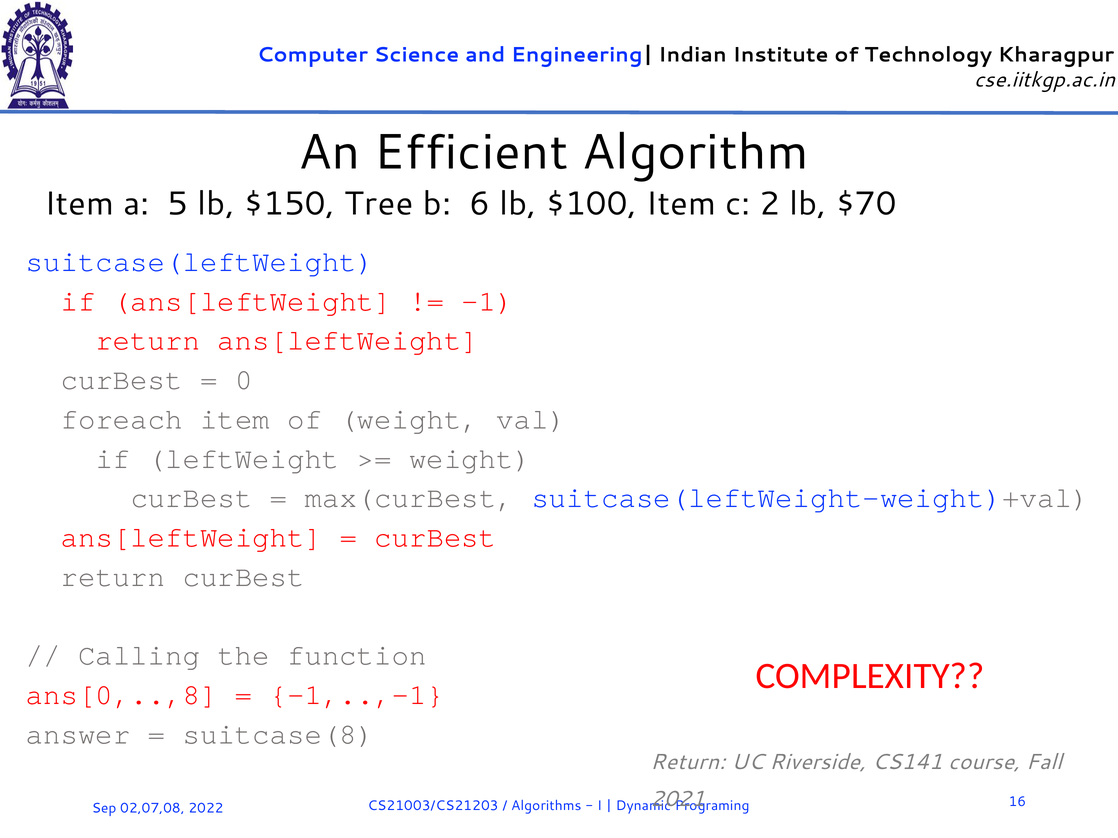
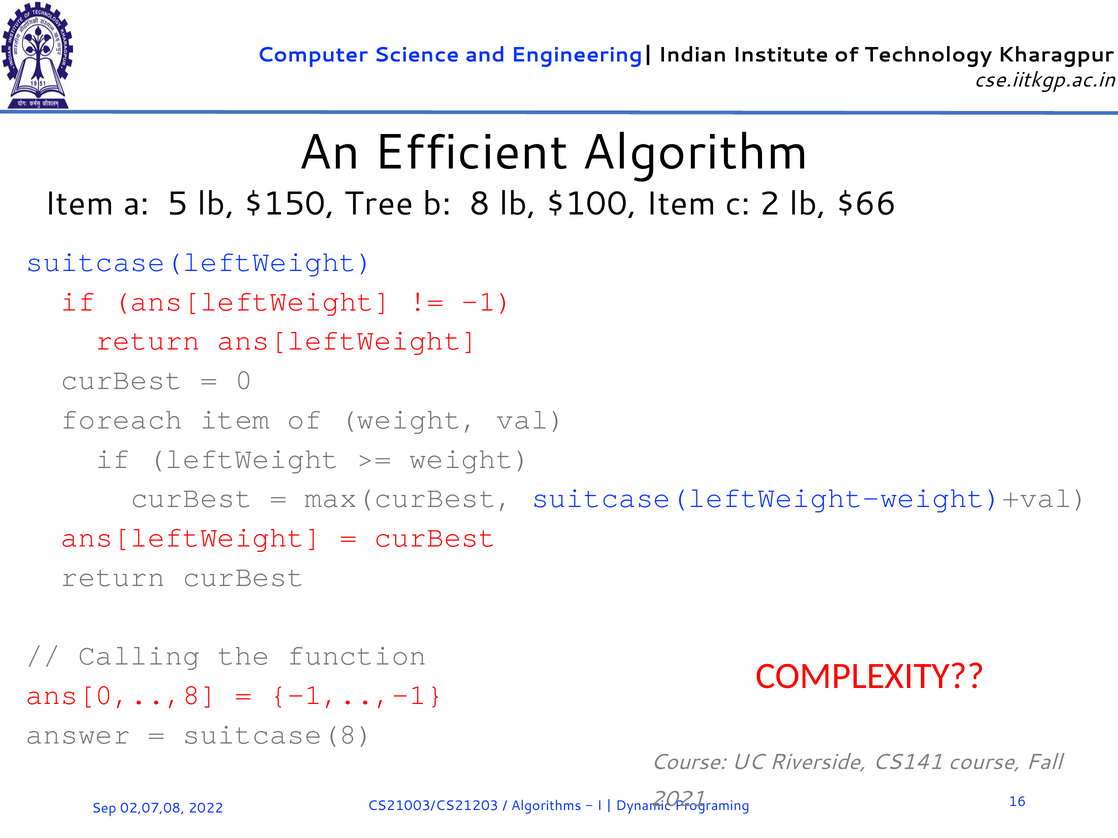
6: 6 -> 8
$70: $70 -> $66
Return at (688, 762): Return -> Course
